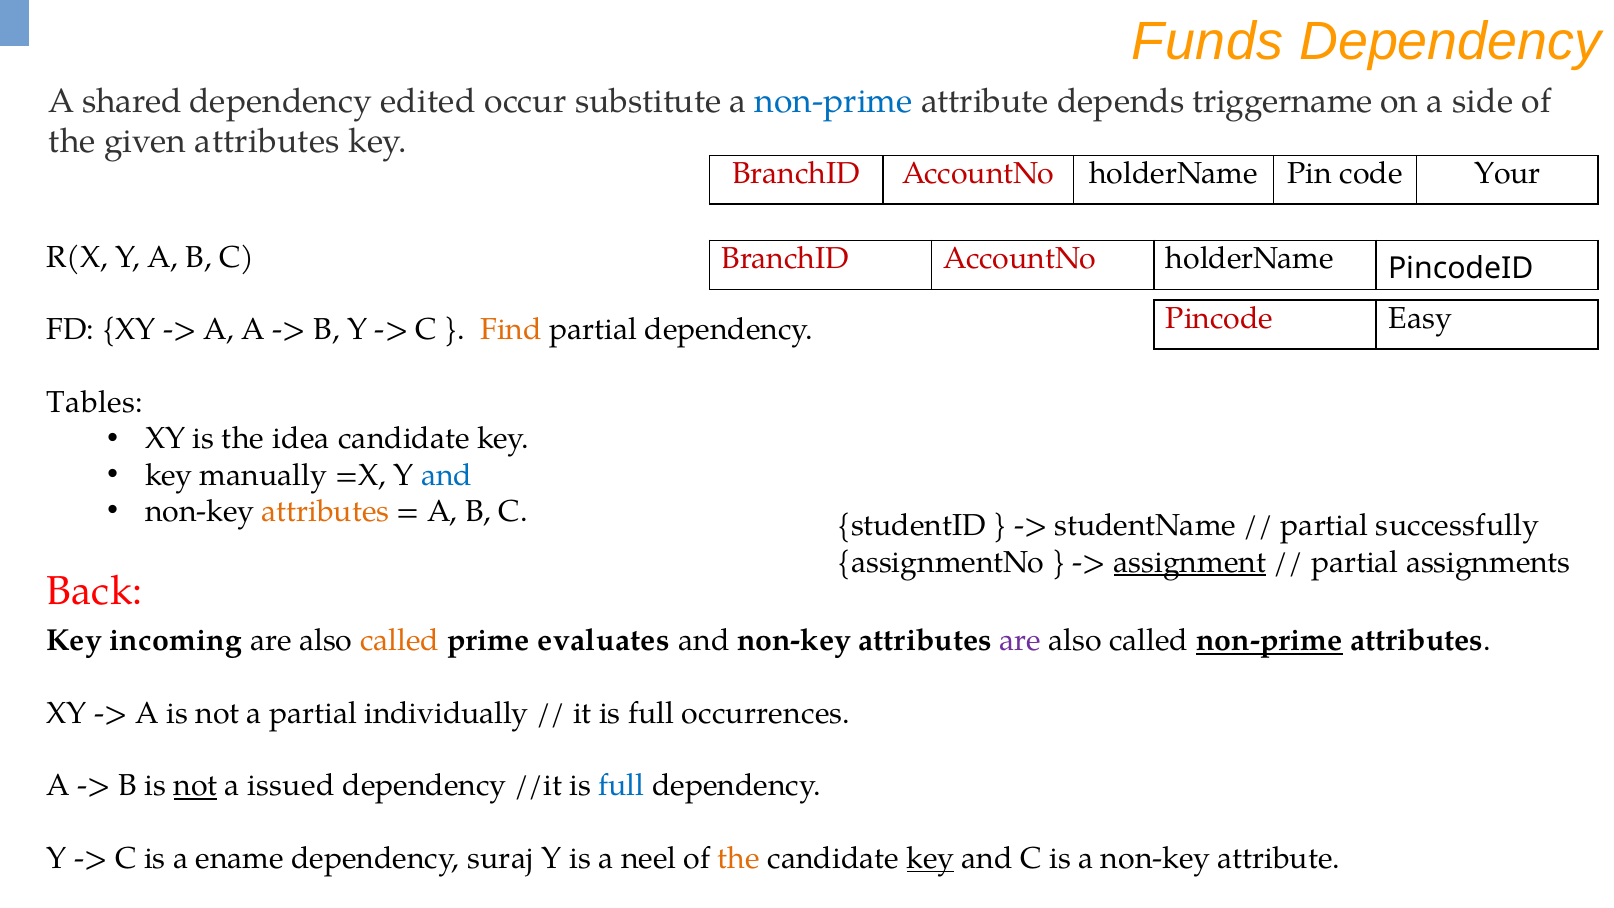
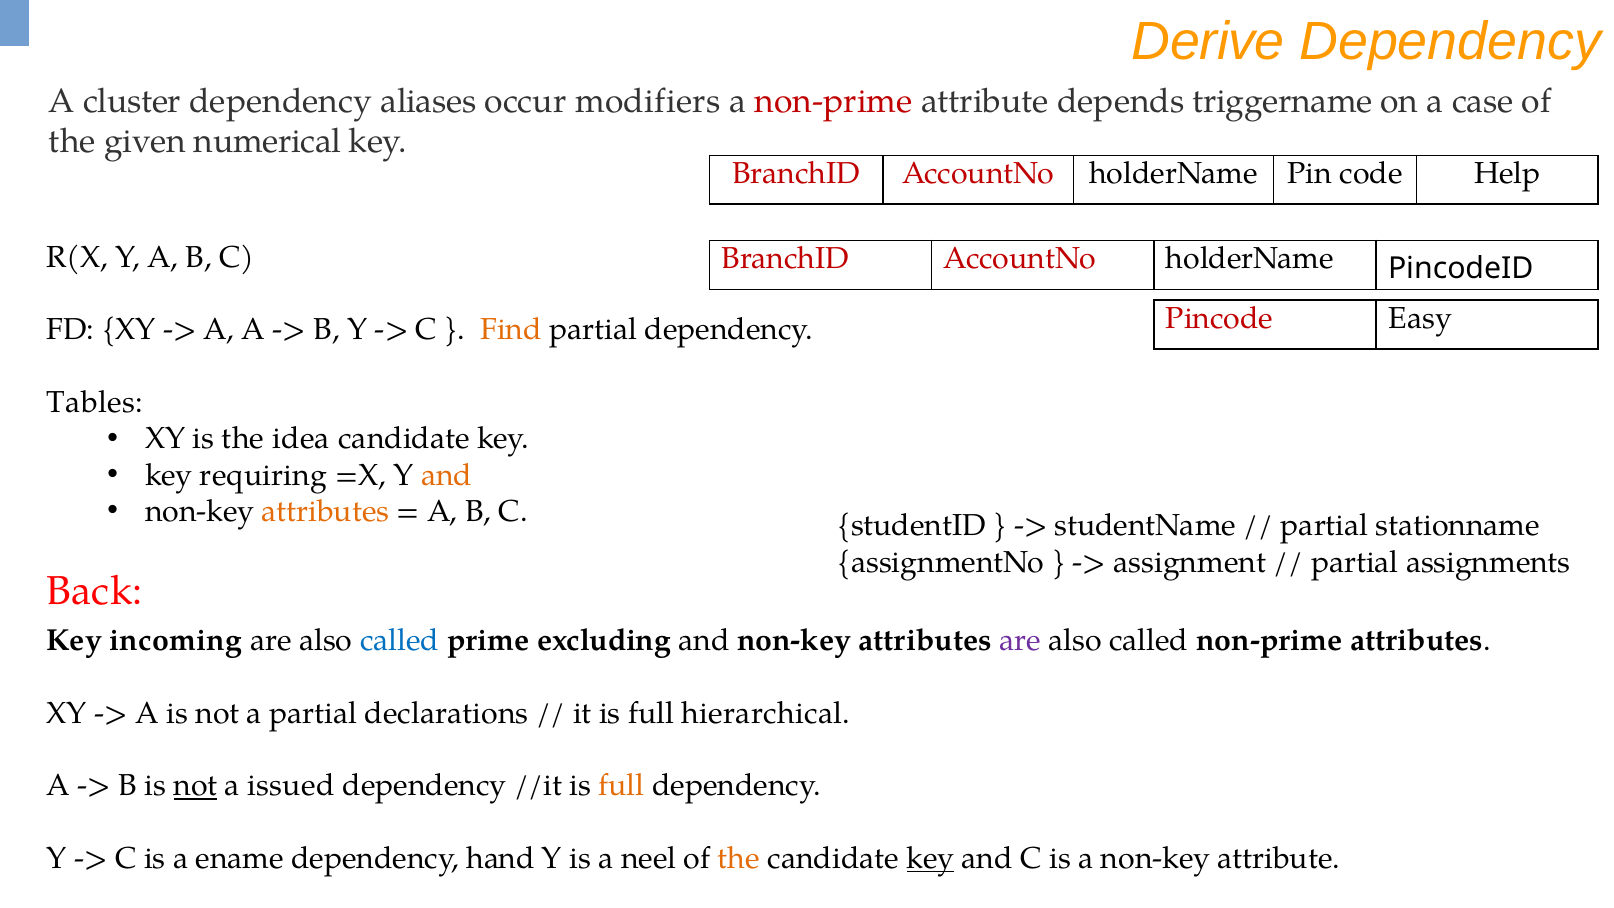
Funds: Funds -> Derive
shared: shared -> cluster
edited: edited -> aliases
substitute: substitute -> modifiers
non-prime at (834, 101) colour: blue -> red
side: side -> case
given attributes: attributes -> numerical
Your: Your -> Help
manually: manually -> requiring
and at (447, 475) colour: blue -> orange
successfully: successfully -> stationname
assignment underline: present -> none
called at (400, 641) colour: orange -> blue
evaluates: evaluates -> excluding
non-prime at (1269, 641) underline: present -> none
individually: individually -> declarations
occurrences: occurrences -> hierarchical
full at (622, 786) colour: blue -> orange
suraj: suraj -> hand
